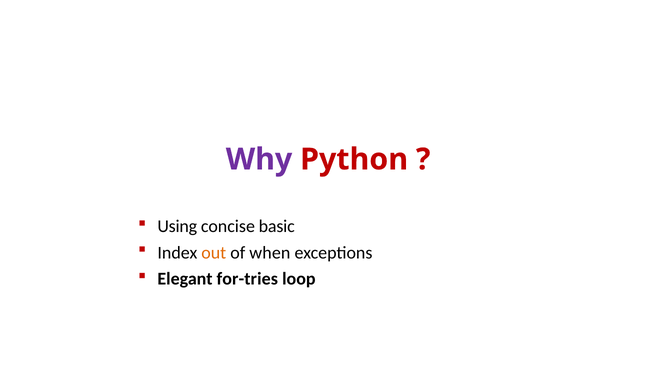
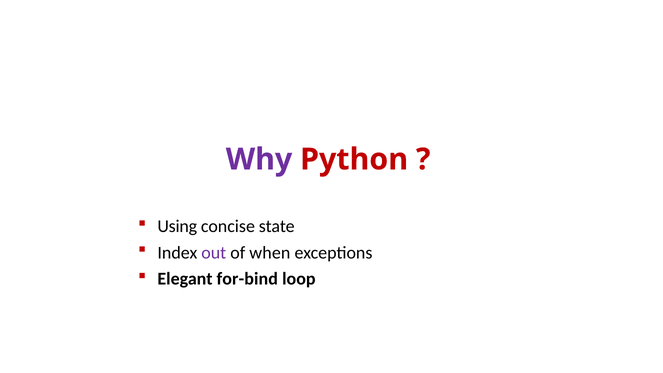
basic: basic -> state
out colour: orange -> purple
for-tries: for-tries -> for-bind
